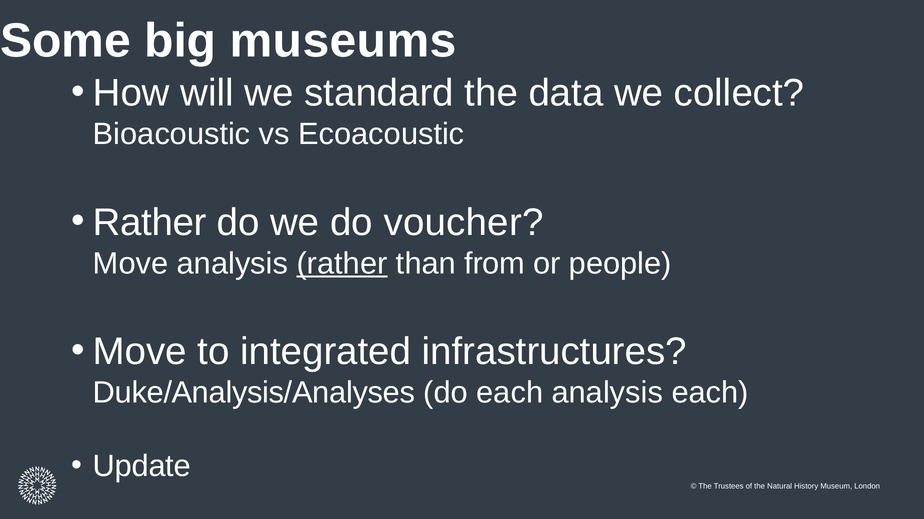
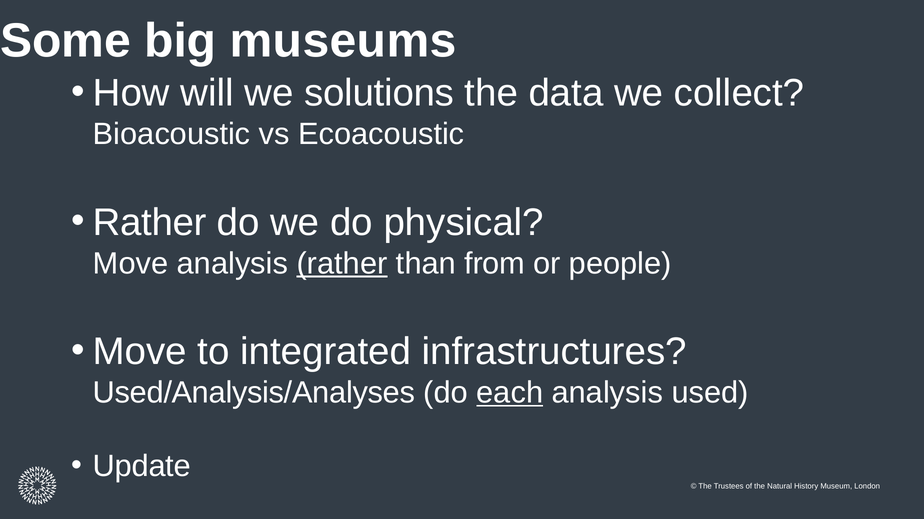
standard: standard -> solutions
voucher: voucher -> physical
Duke/Analysis/Analyses: Duke/Analysis/Analyses -> Used/Analysis/Analyses
each at (510, 393) underline: none -> present
analysis each: each -> used
